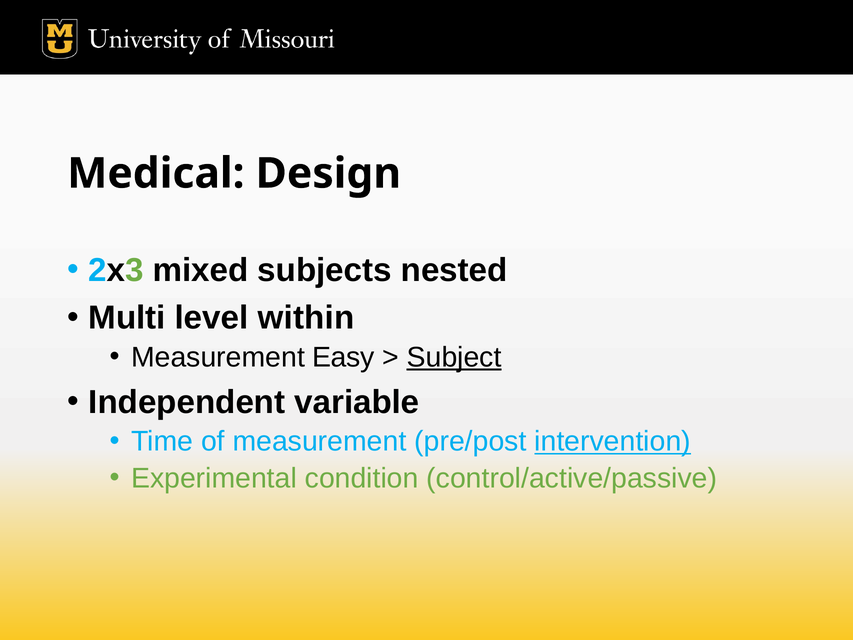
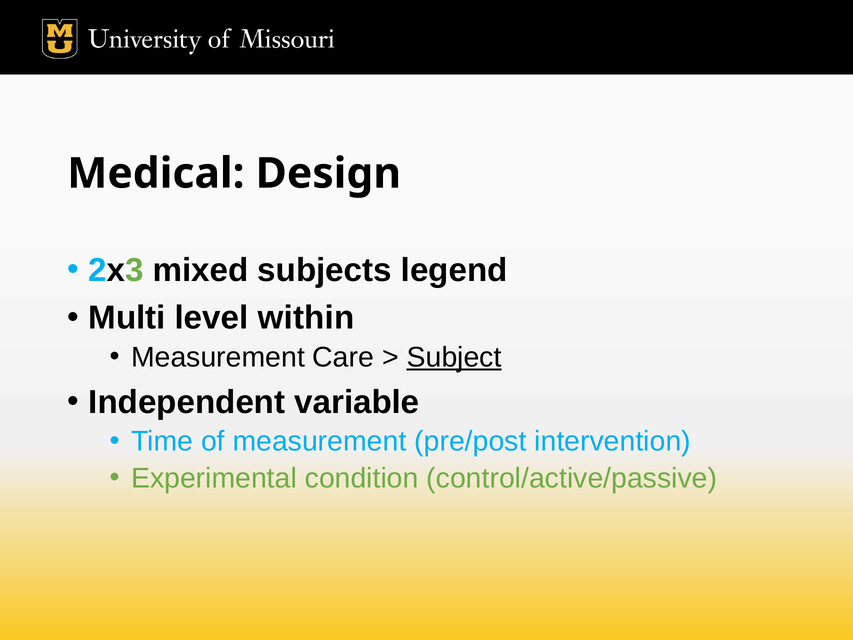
nested: nested -> legend
Easy: Easy -> Care
intervention underline: present -> none
